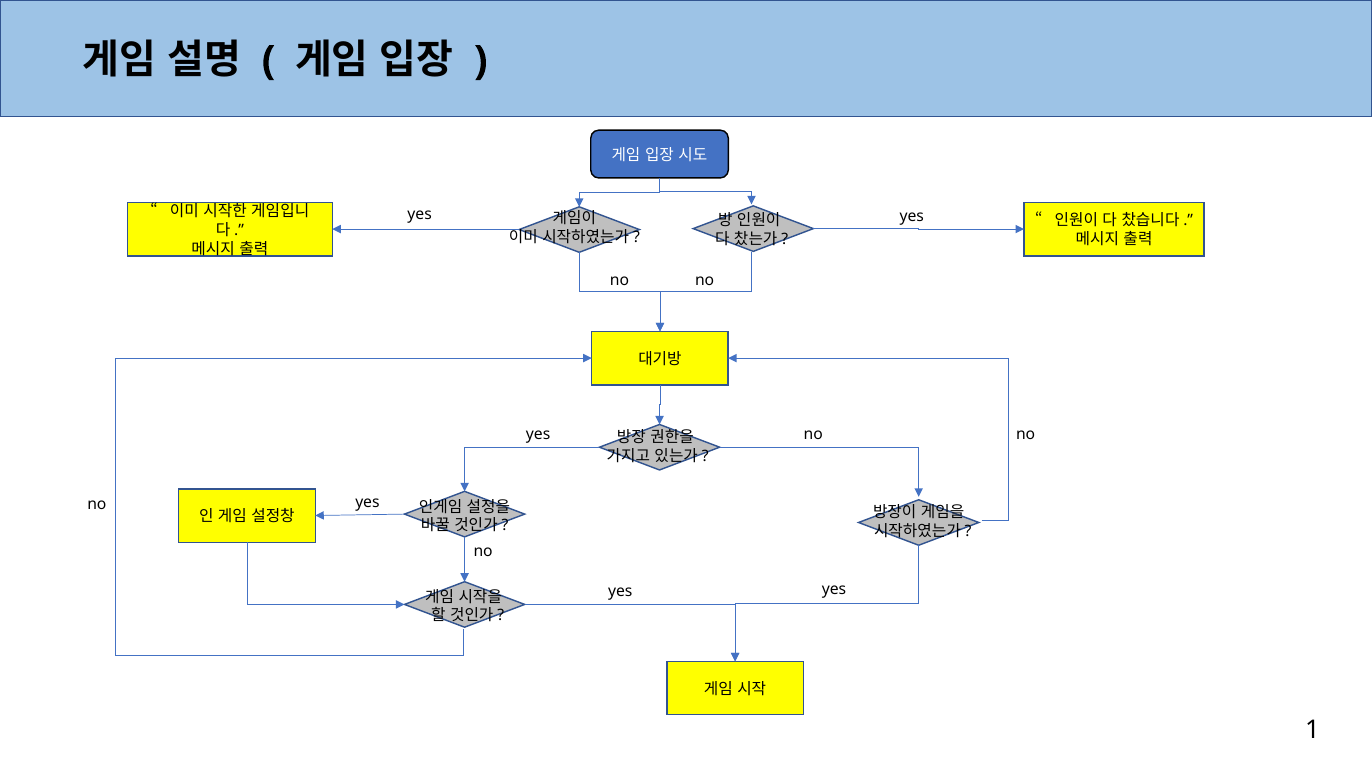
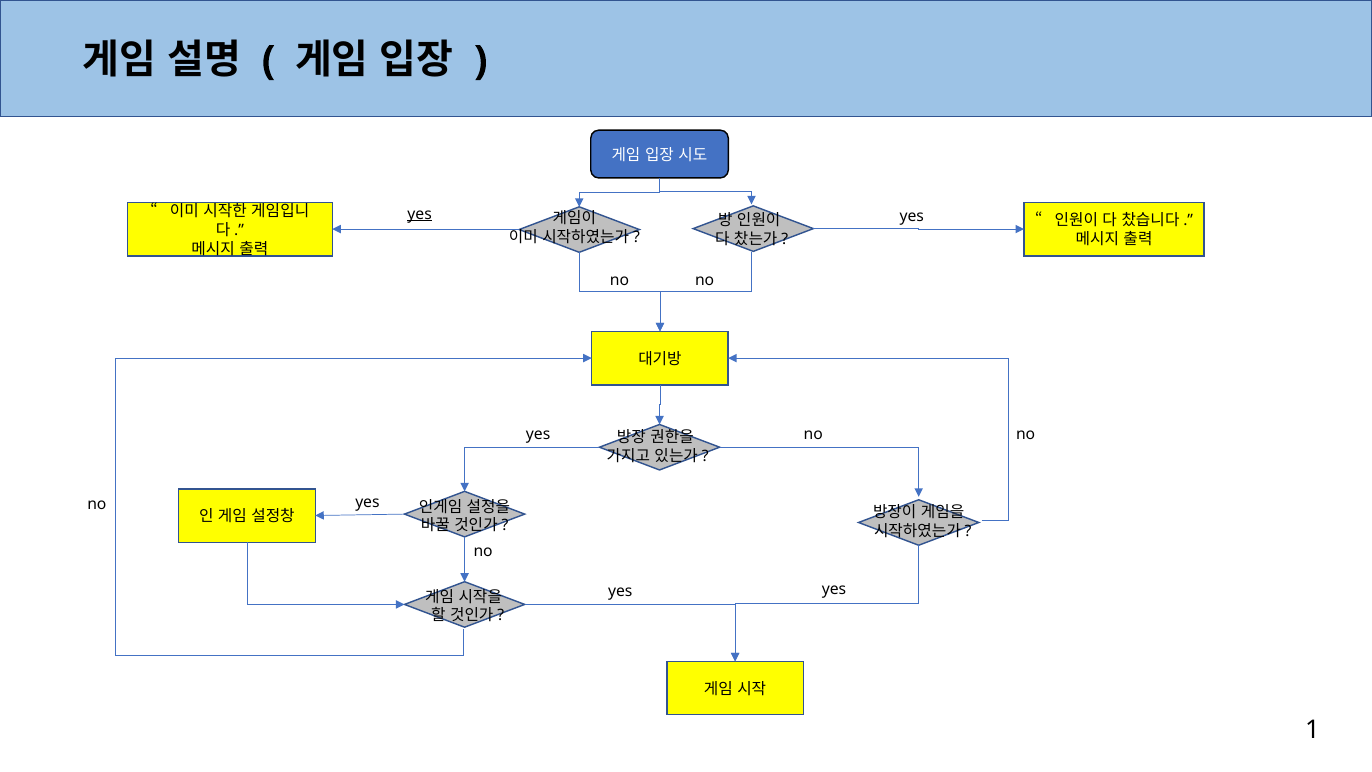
yes at (420, 214) underline: none -> present
